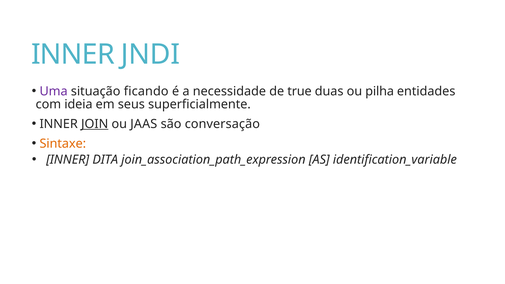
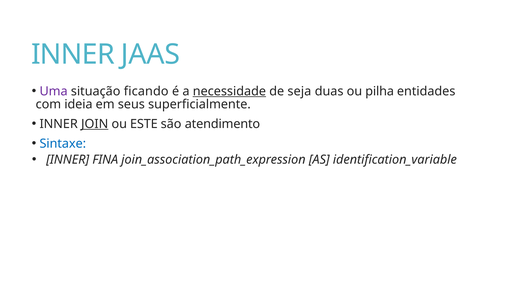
JNDI: JNDI -> JAAS
necessidade underline: none -> present
true: true -> seja
JAAS: JAAS -> ESTE
conversação: conversação -> atendimento
Sintaxe colour: orange -> blue
DITA: DITA -> FINA
